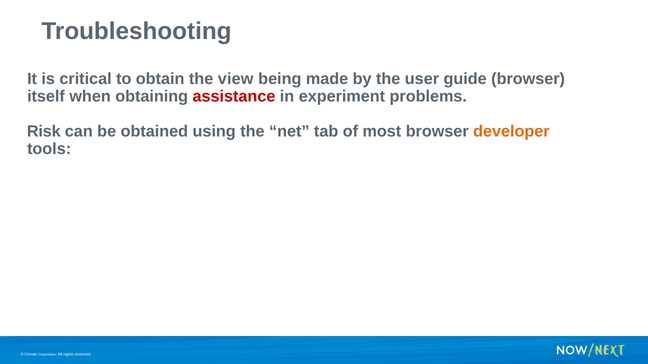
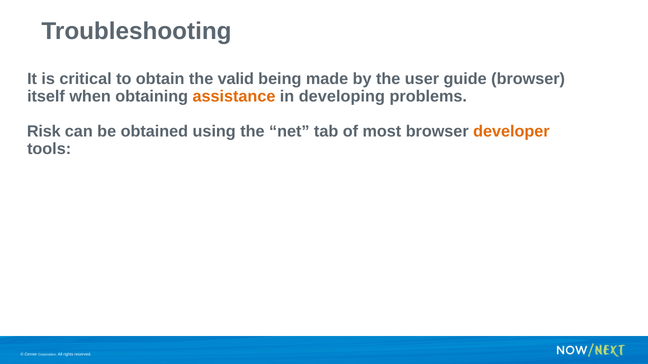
view: view -> valid
assistance colour: red -> orange
experiment: experiment -> developing
